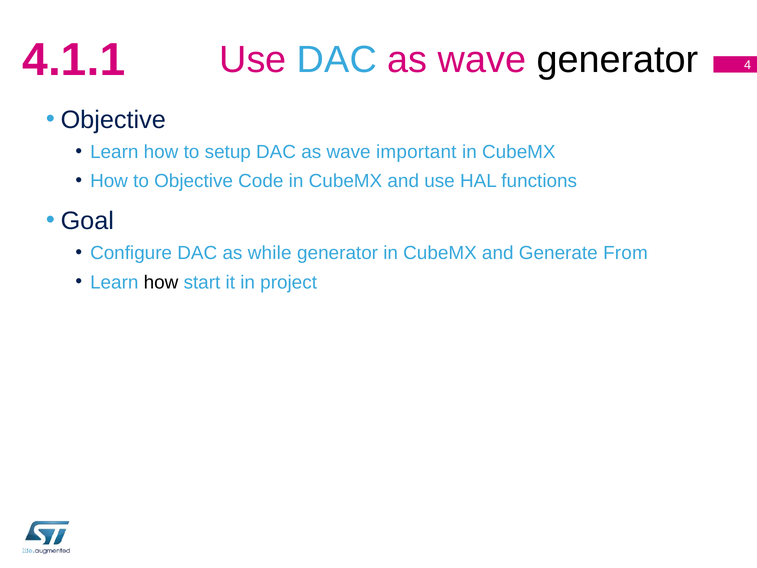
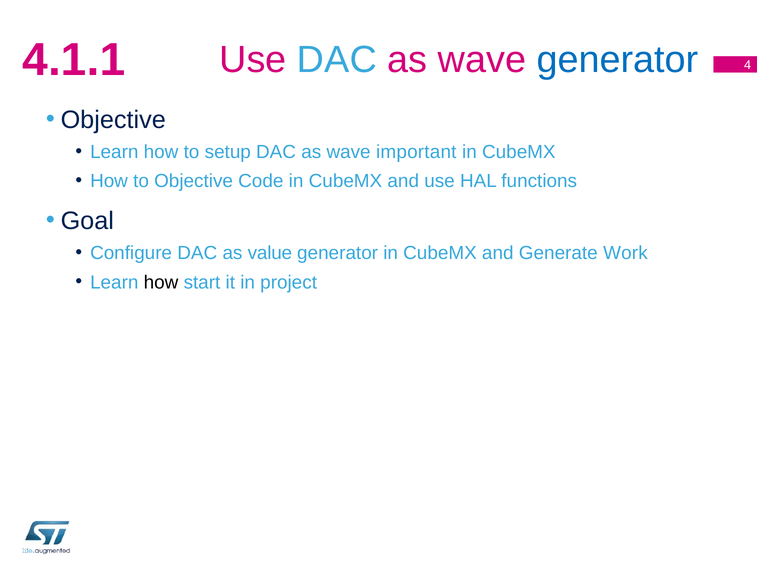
generator at (618, 60) colour: black -> blue
while: while -> value
From: From -> Work
